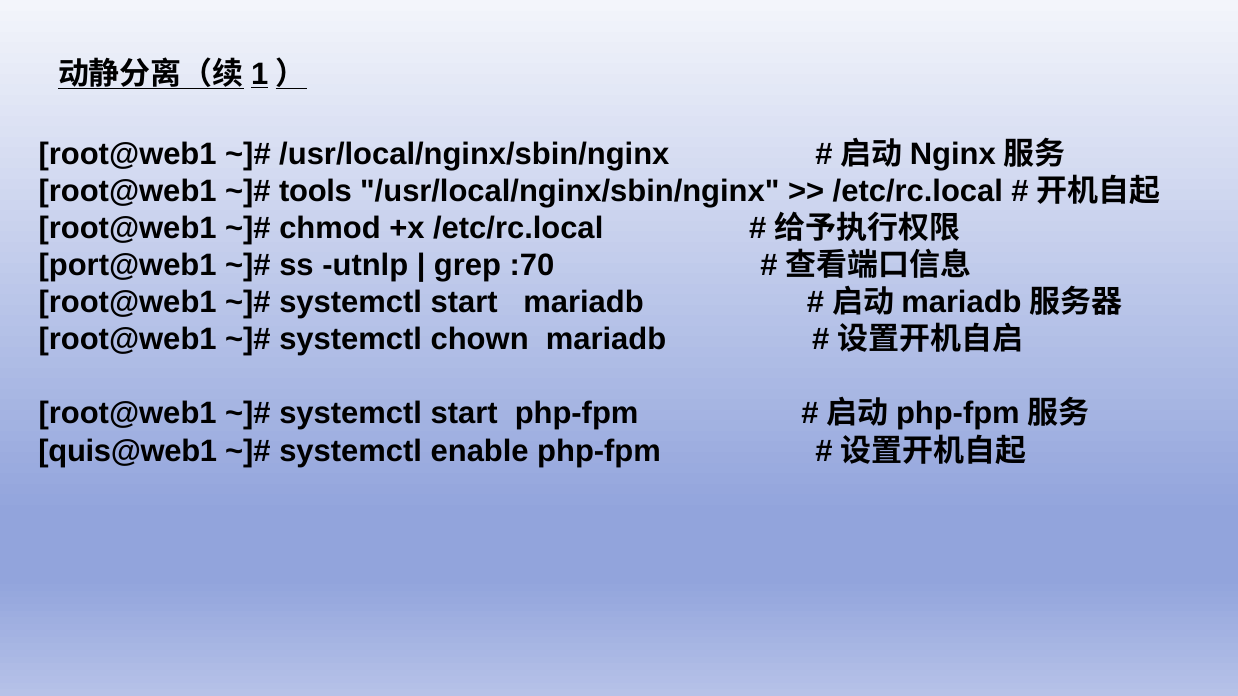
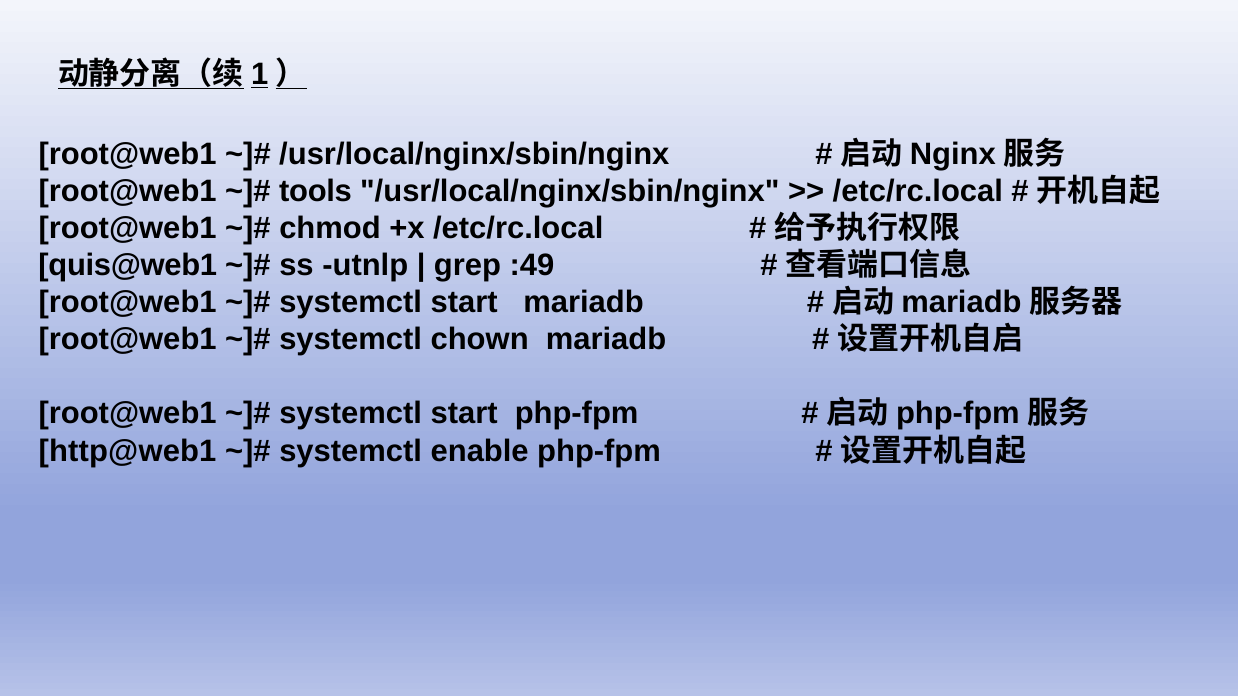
port@web1: port@web1 -> quis@web1
:70: :70 -> :49
quis@web1: quis@web1 -> http@web1
